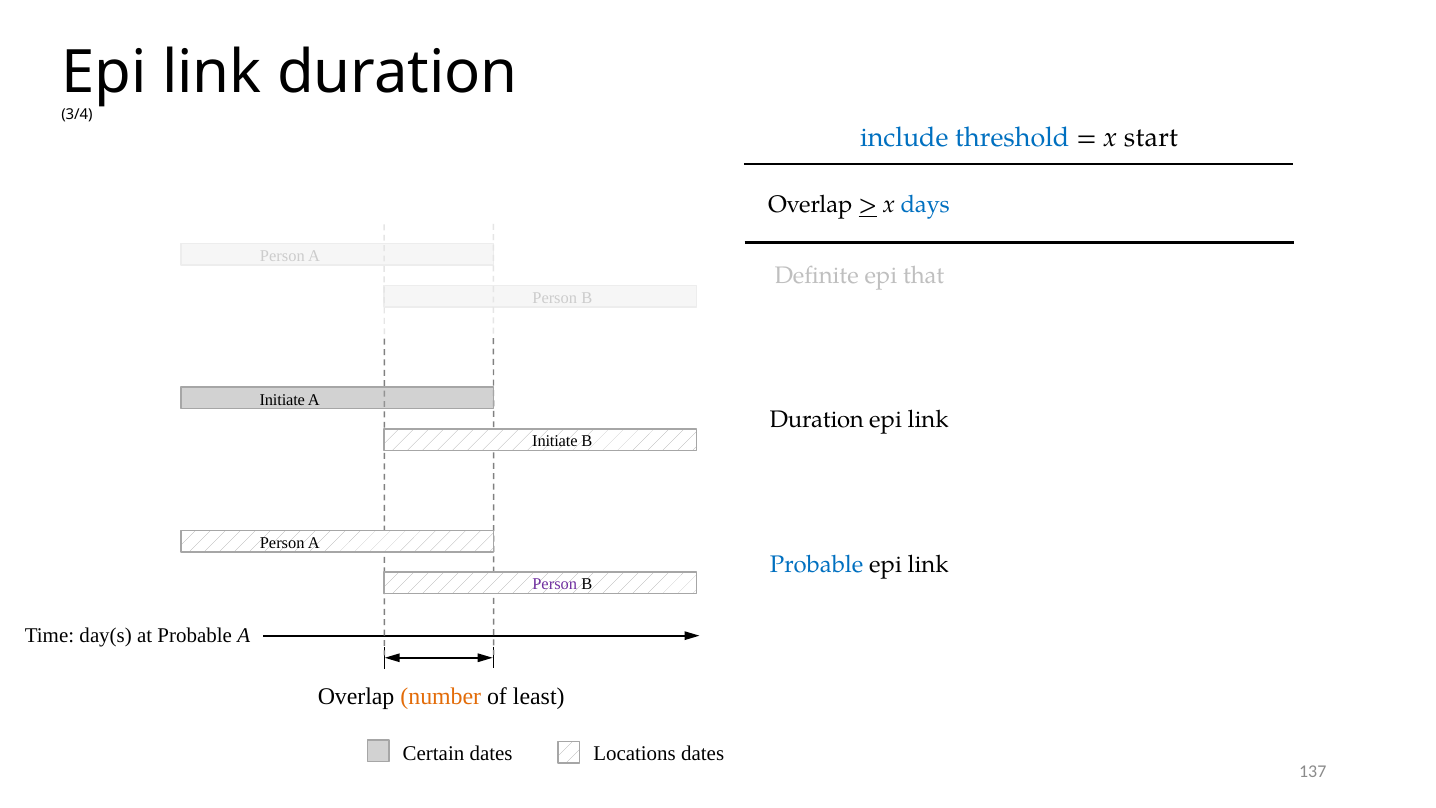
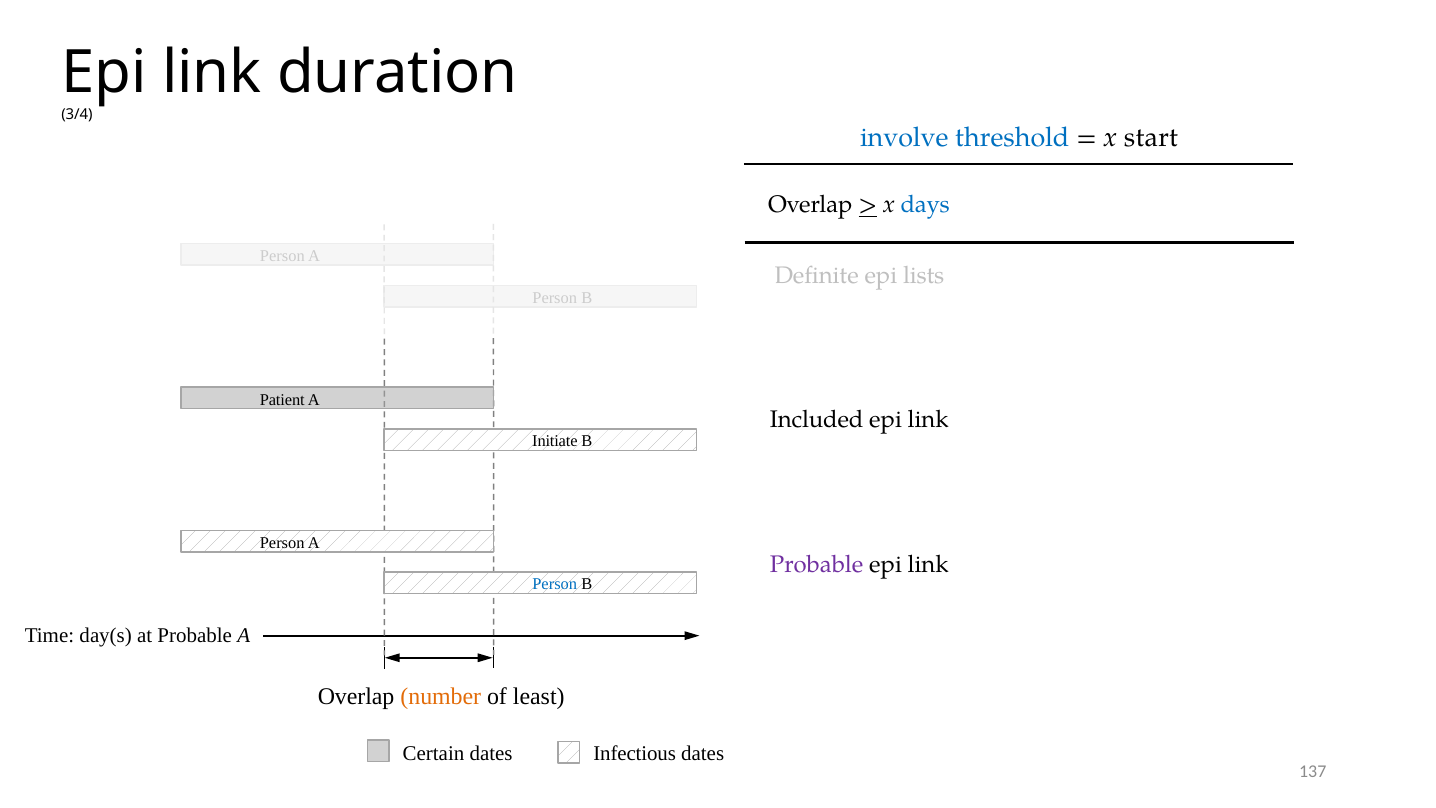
include: include -> involve
that: that -> lists
Initiate at (282, 400): Initiate -> Patient
Duration at (817, 420): Duration -> Included
Probable at (817, 564) colour: blue -> purple
Person at (555, 584) colour: purple -> blue
Locations: Locations -> Infectious
